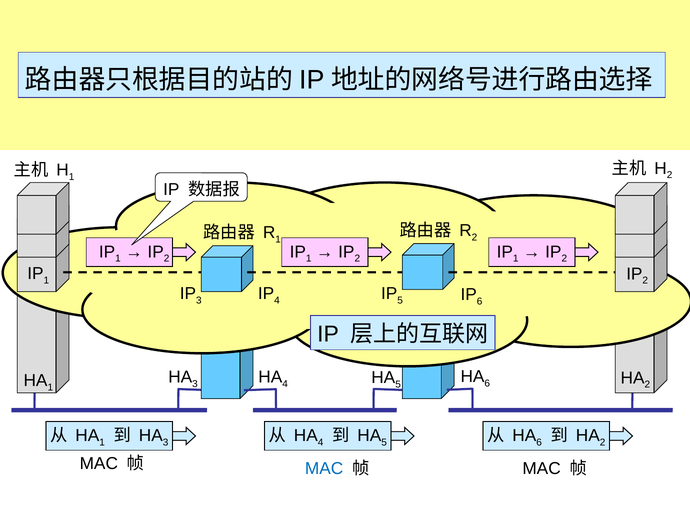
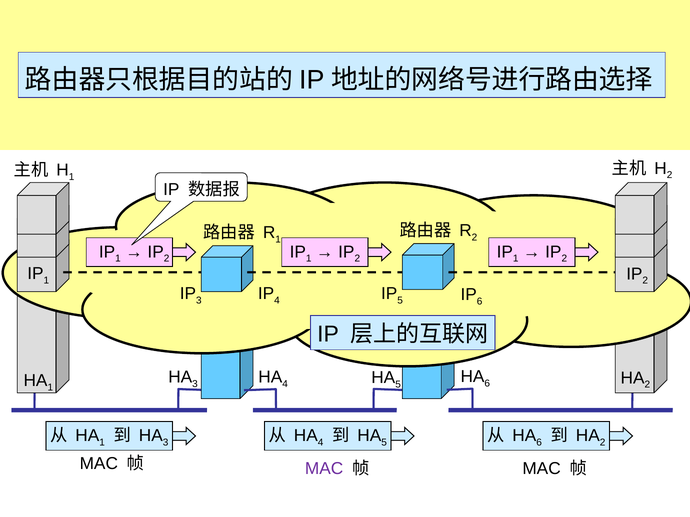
MAC at (324, 469) colour: blue -> purple
